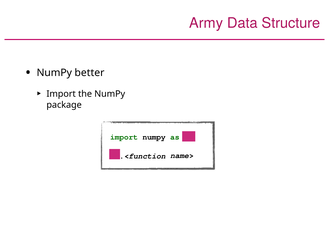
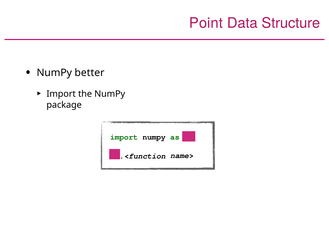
Army: Army -> Point
